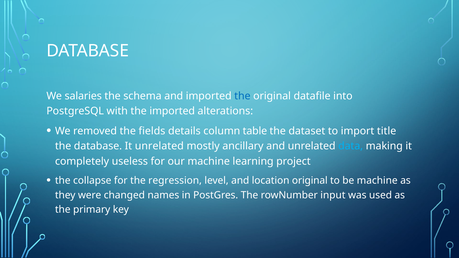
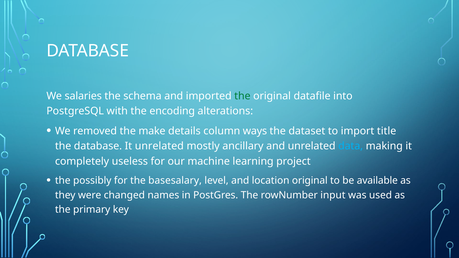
the at (242, 96) colour: blue -> green
the imported: imported -> encoding
fields: fields -> make
table: table -> ways
collapse: collapse -> possibly
regression: regression -> basesalary
be machine: machine -> available
